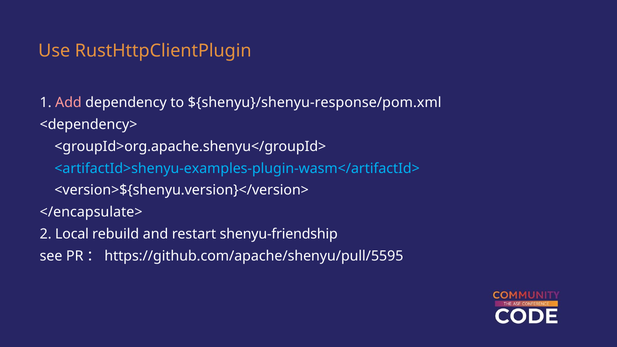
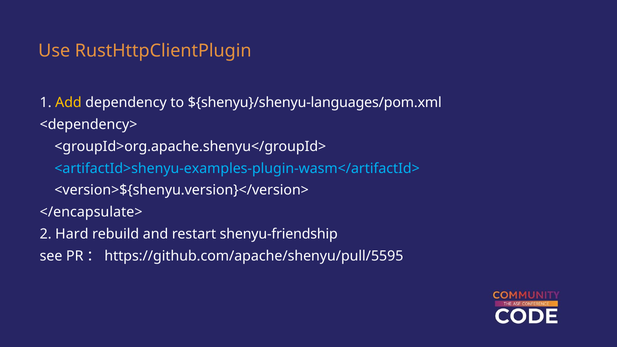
Add colour: pink -> yellow
${shenyu}/shenyu-response/pom.xml: ${shenyu}/shenyu-response/pom.xml -> ${shenyu}/shenyu-languages/pom.xml
Local: Local -> Hard
